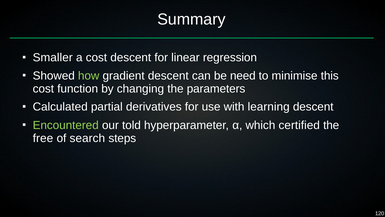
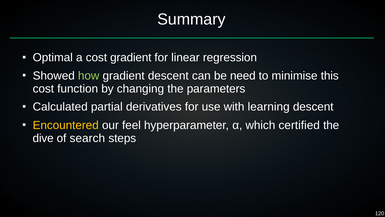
Smaller: Smaller -> Optimal
cost descent: descent -> gradient
Encountered colour: light green -> yellow
told: told -> feel
free: free -> dive
